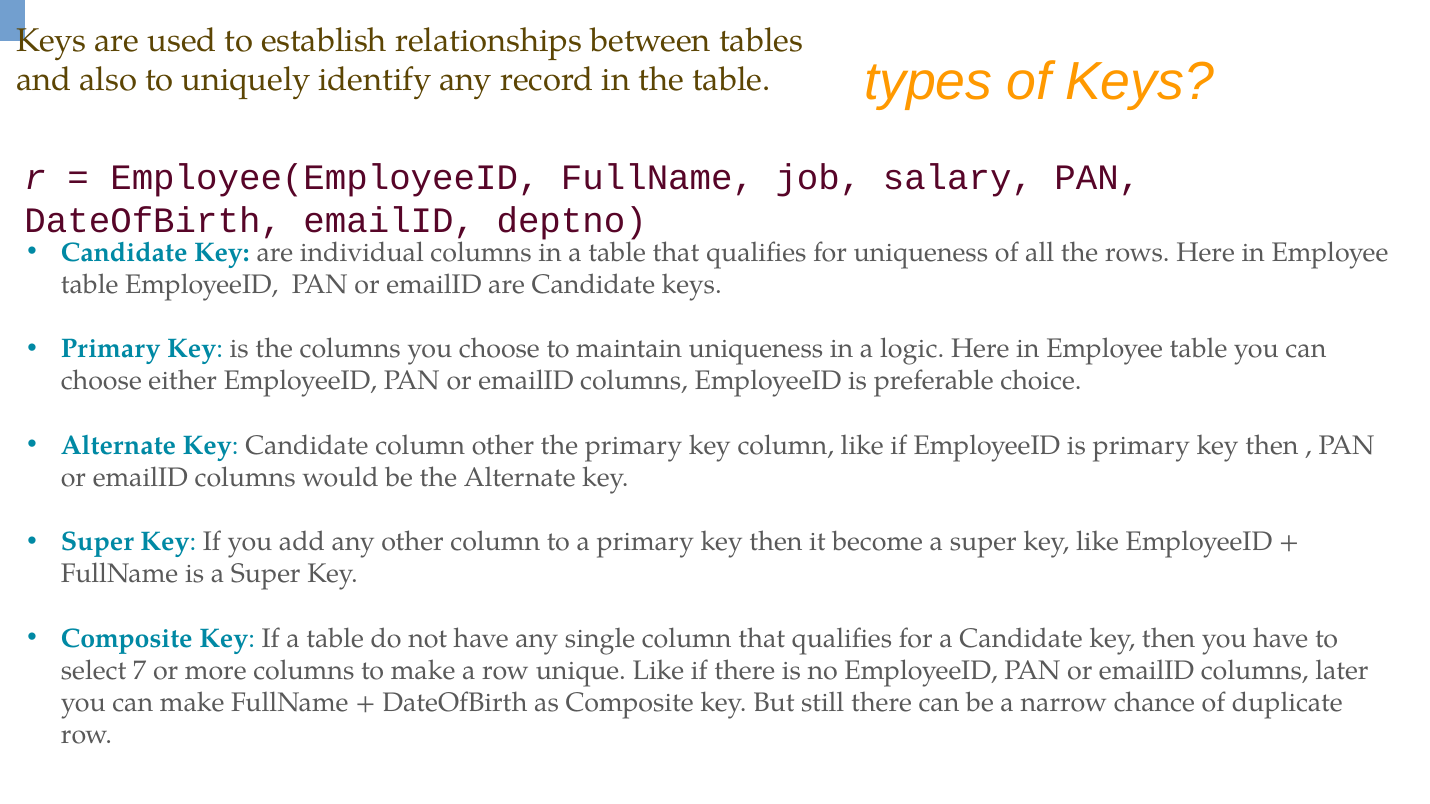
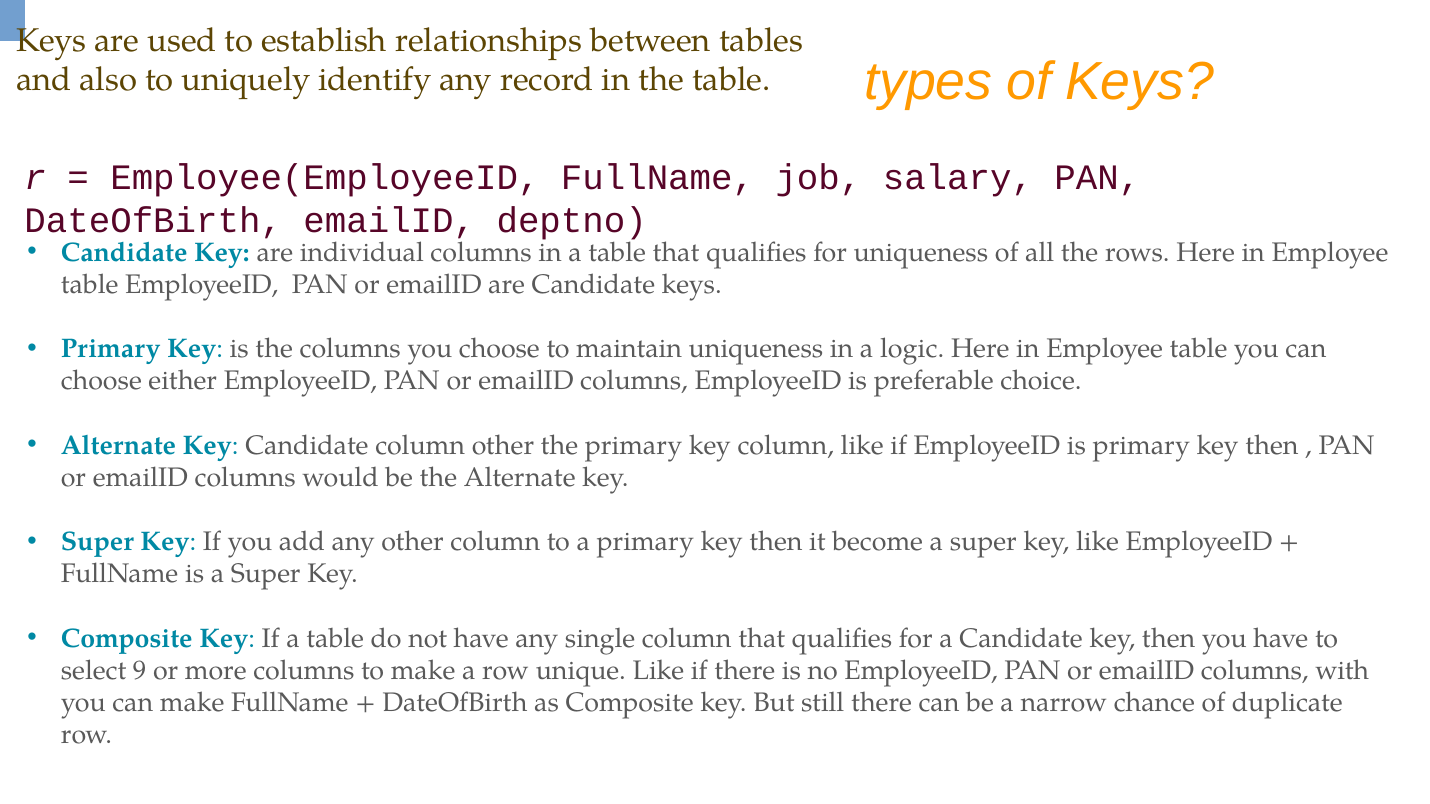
7: 7 -> 9
later: later -> with
